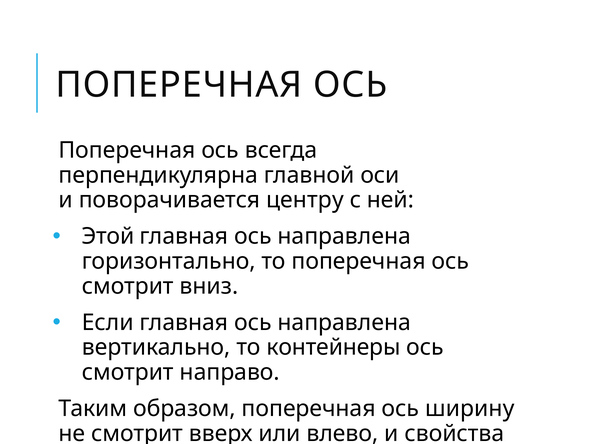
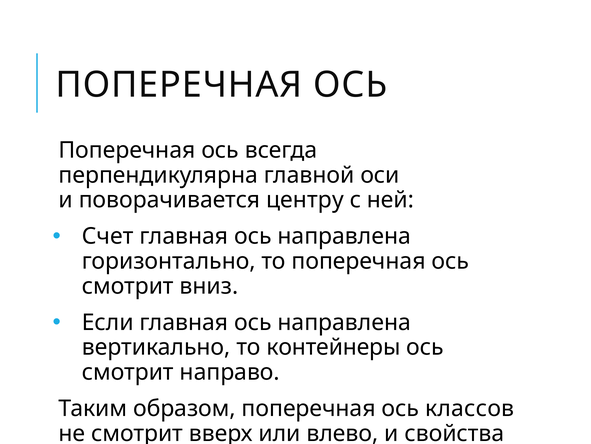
Этой: Этой -> Счет
ширину: ширину -> классов
